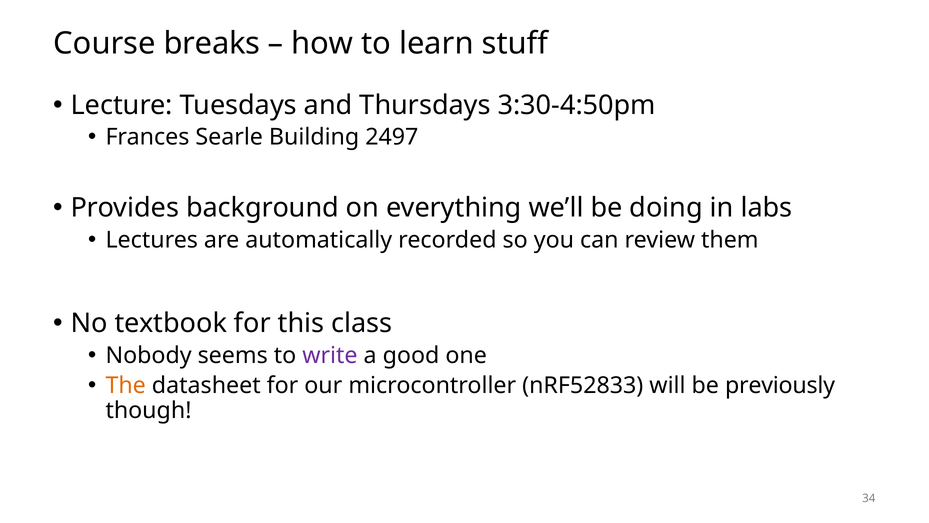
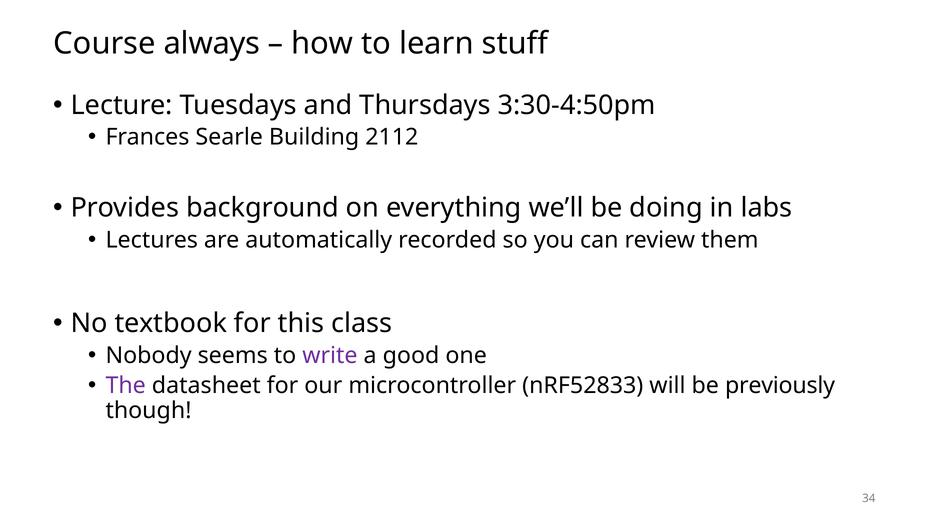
breaks: breaks -> always
2497: 2497 -> 2112
The colour: orange -> purple
